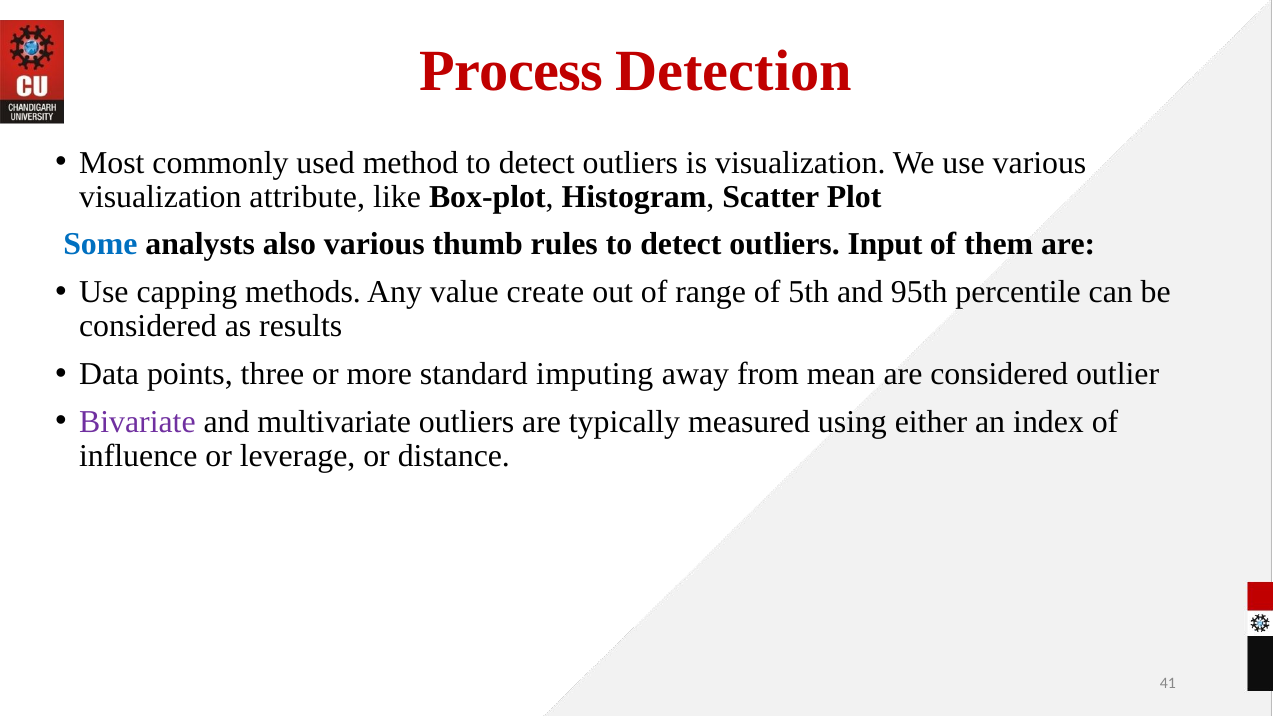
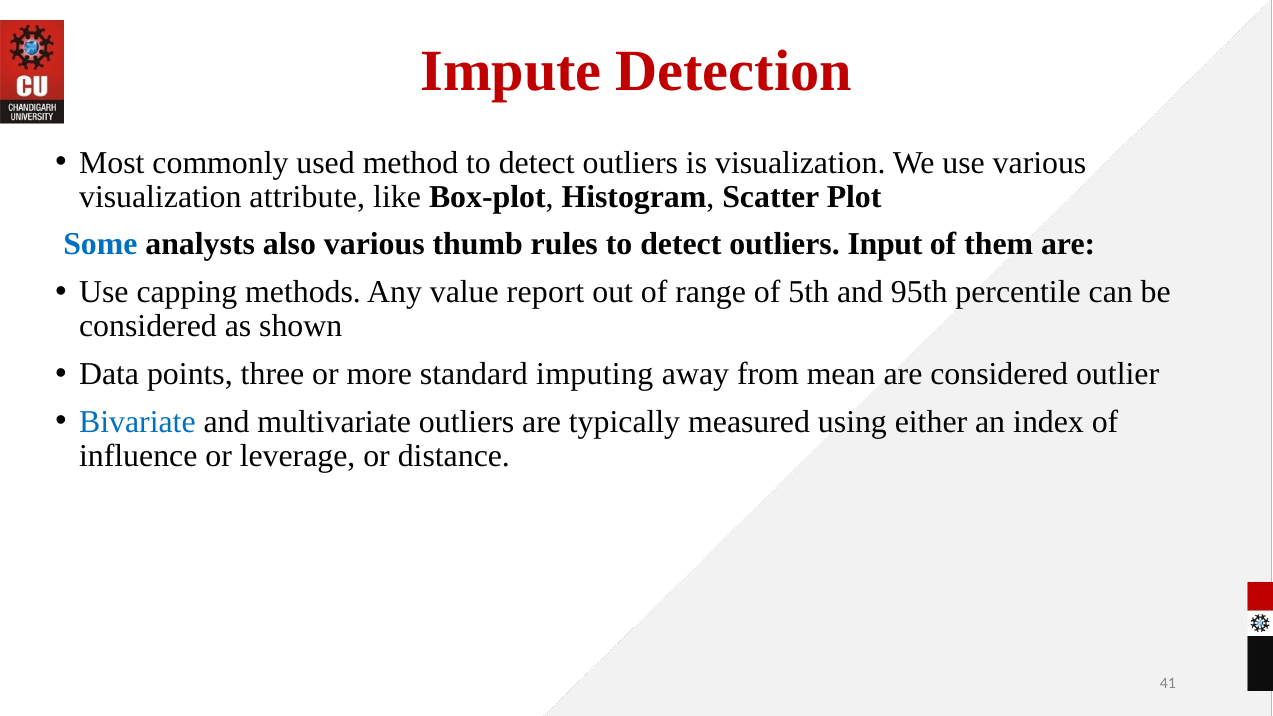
Process: Process -> Impute
create: create -> report
results: results -> shown
Bivariate colour: purple -> blue
